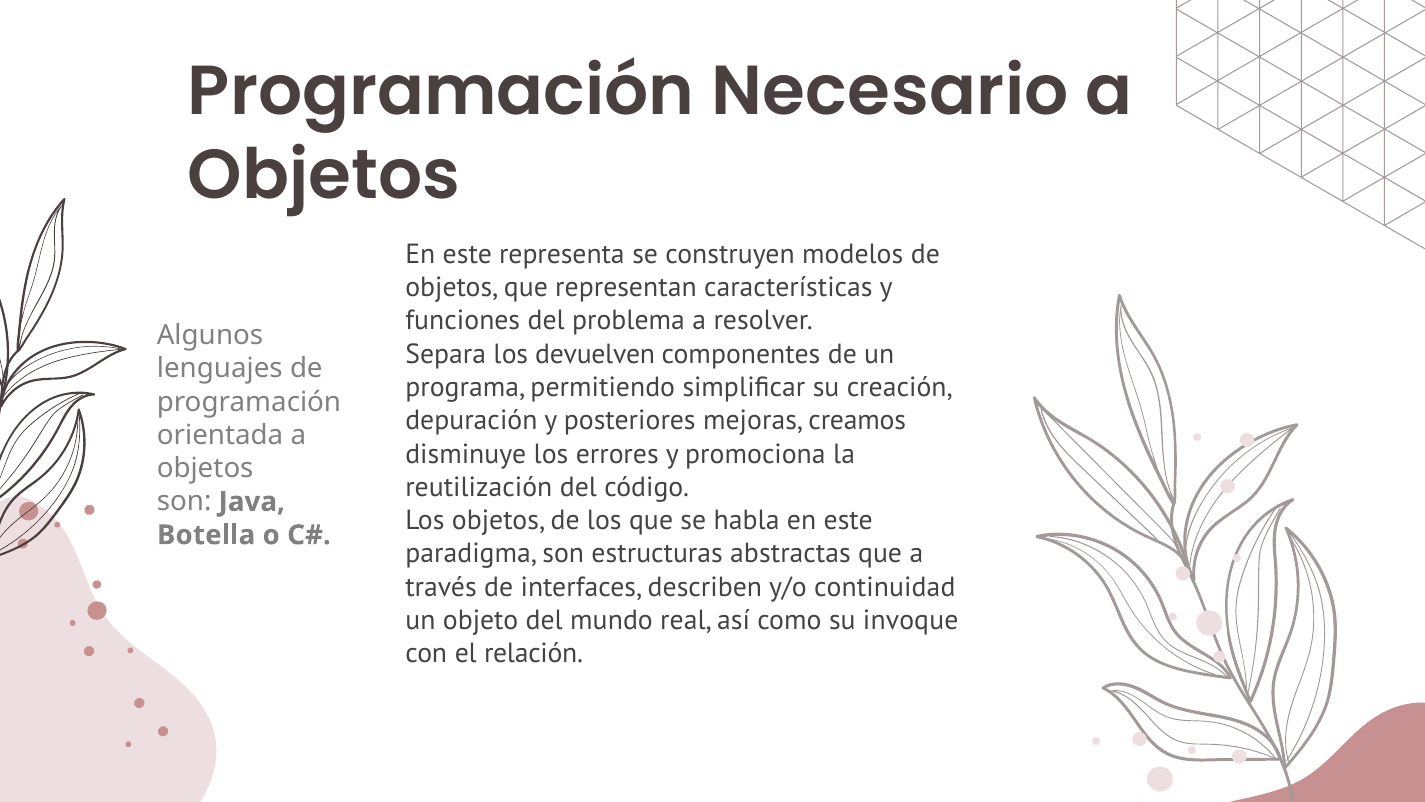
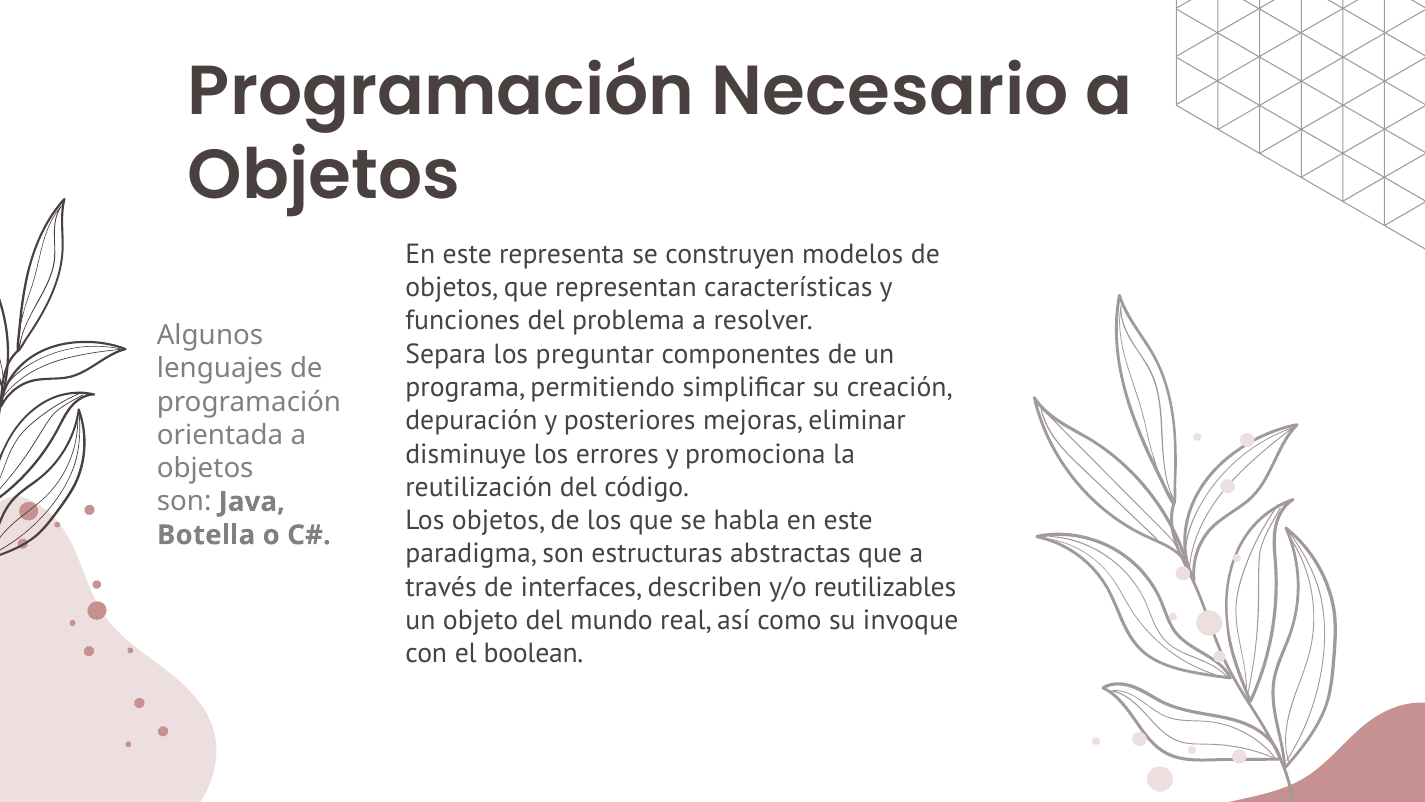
devuelven: devuelven -> preguntar
creamos: creamos -> eliminar
continuidad: continuidad -> reutilizables
relación: relación -> boolean
